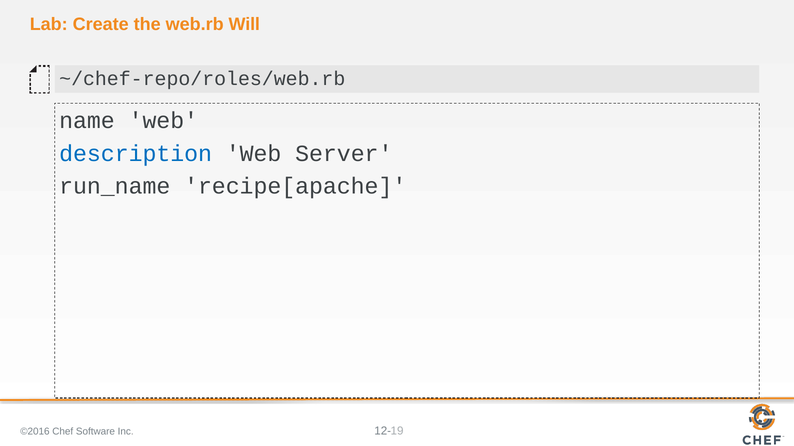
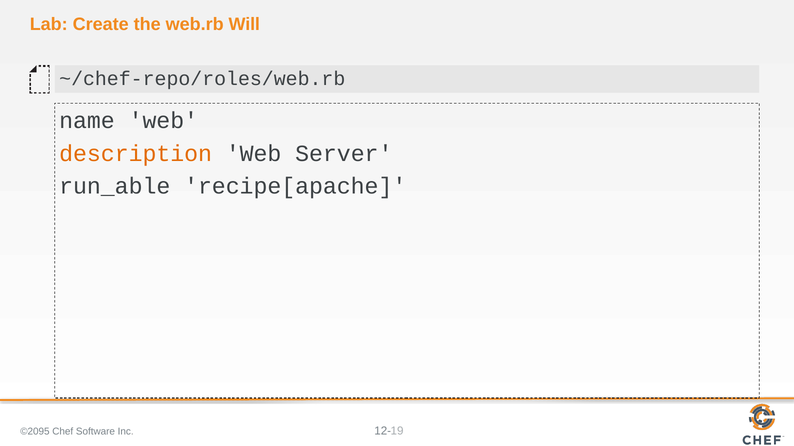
description colour: blue -> orange
run_name: run_name -> run_able
©2016: ©2016 -> ©2095
